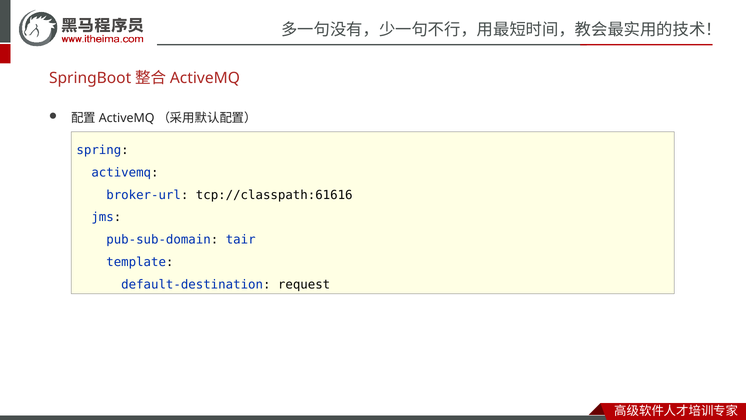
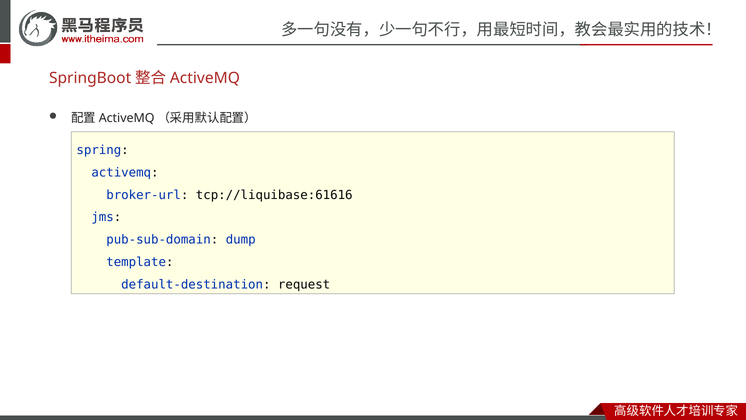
tcp://classpath:61616: tcp://classpath:61616 -> tcp://liquibase:61616
tair: tair -> dump
